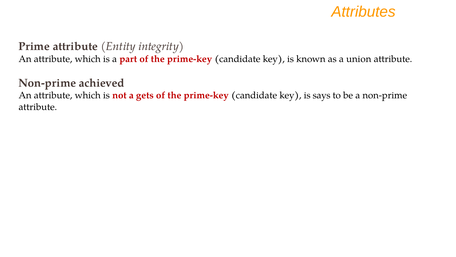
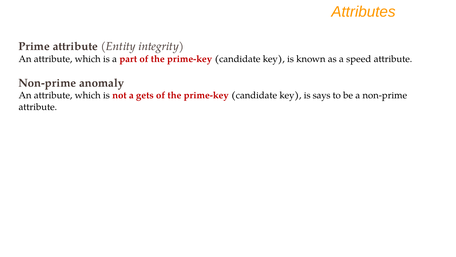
union: union -> speed
achieved: achieved -> anomaly
